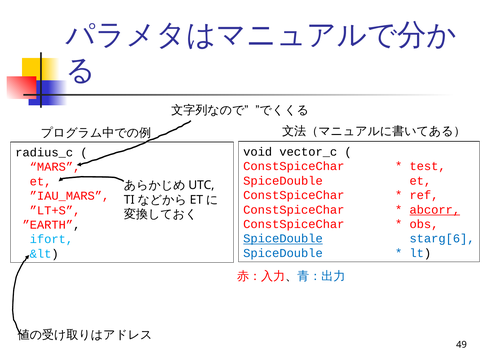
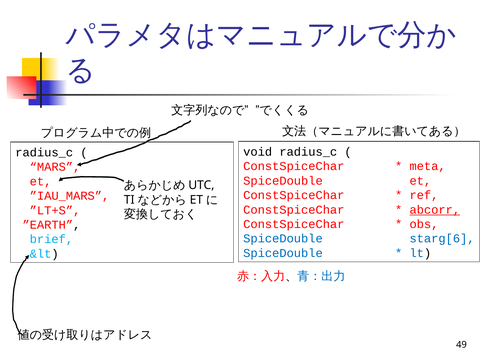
void vector_c: vector_c -> radius_c
test: test -> meta
SpiceDouble at (283, 238) underline: present -> none
ifort: ifort -> brief
